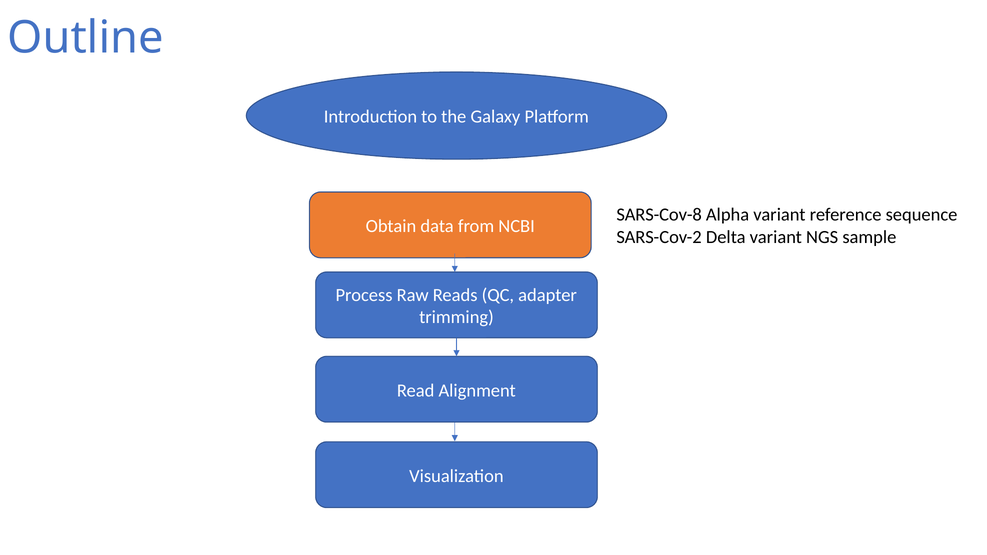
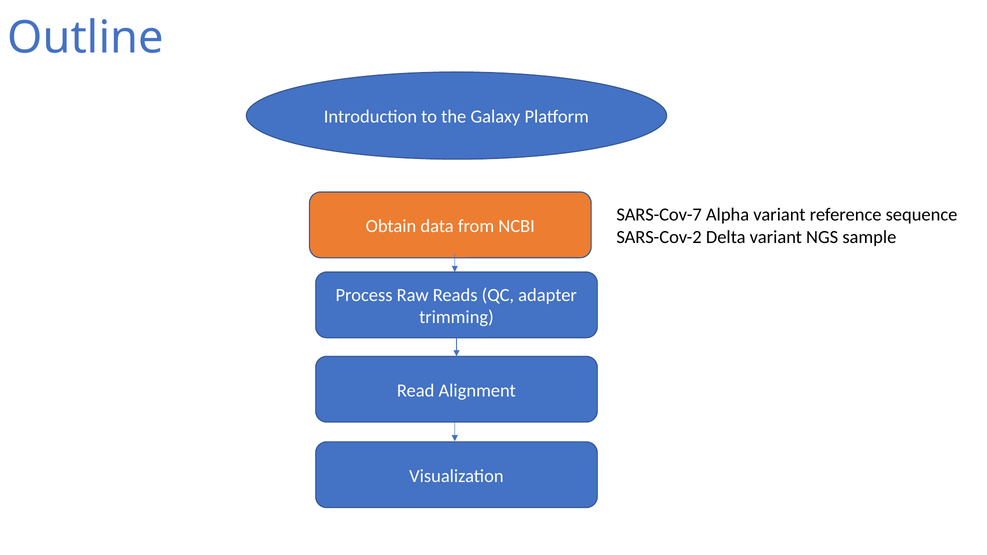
SARS-Cov-8: SARS-Cov-8 -> SARS-Cov-7
